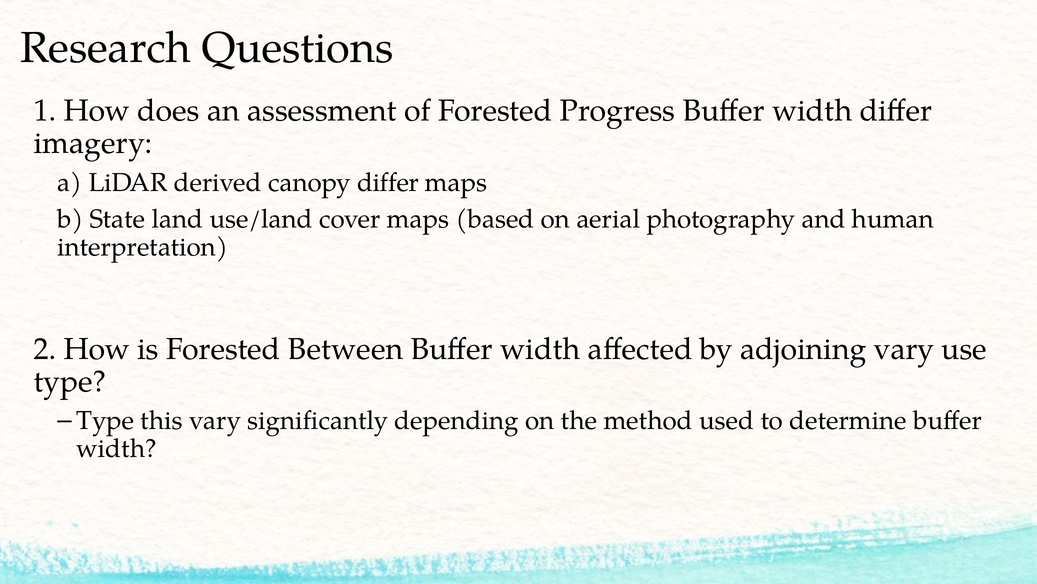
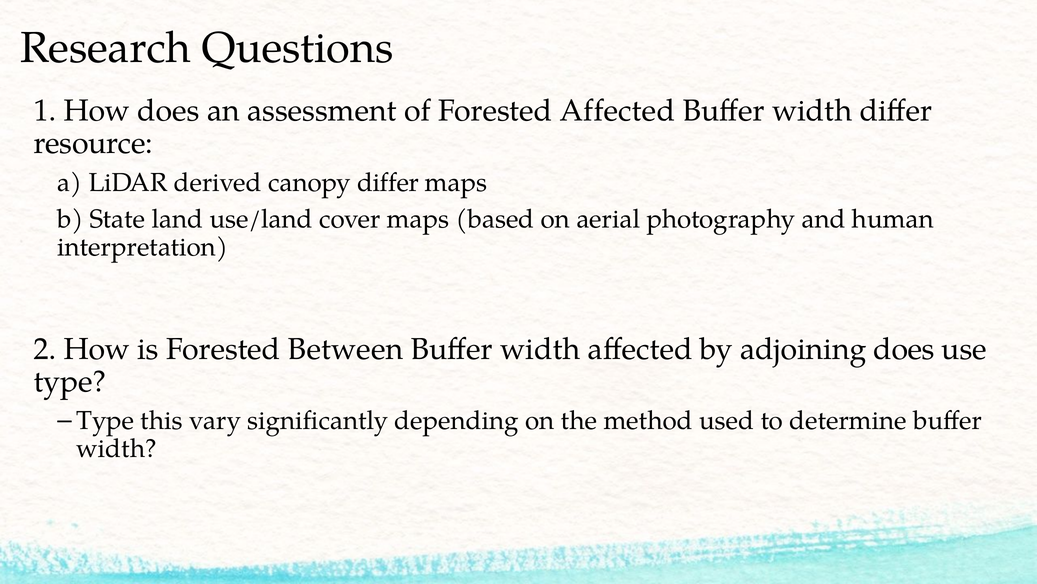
Forested Progress: Progress -> Affected
imagery: imagery -> resource
adjoining vary: vary -> does
